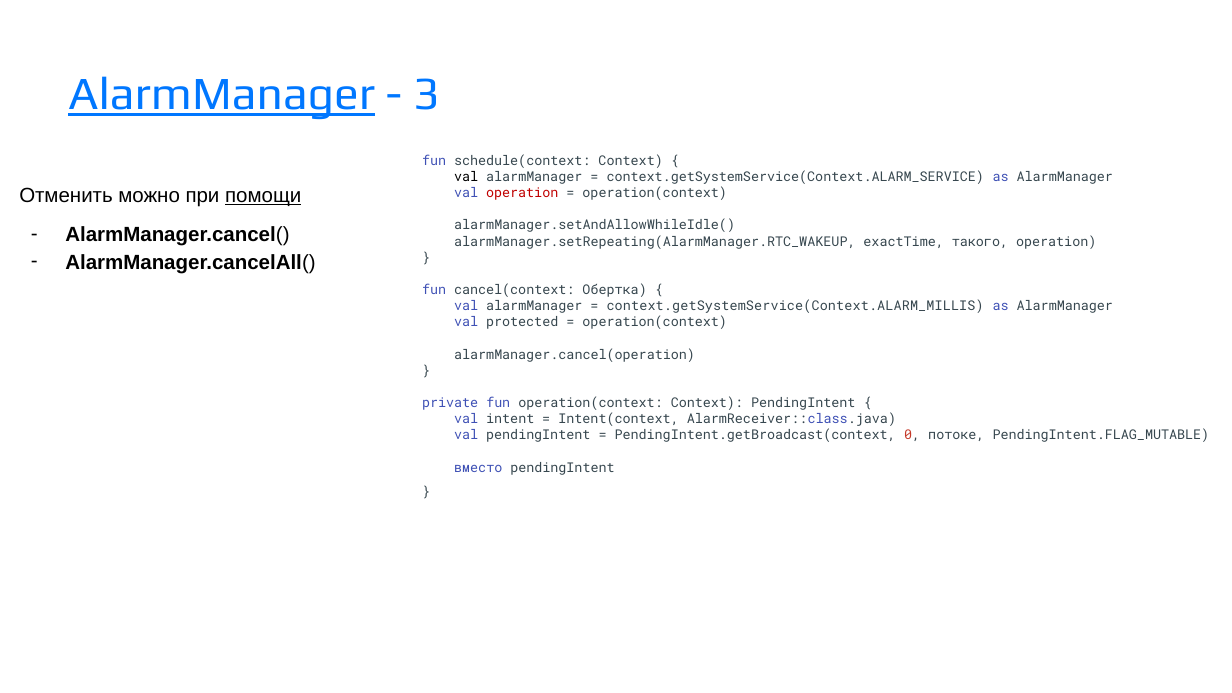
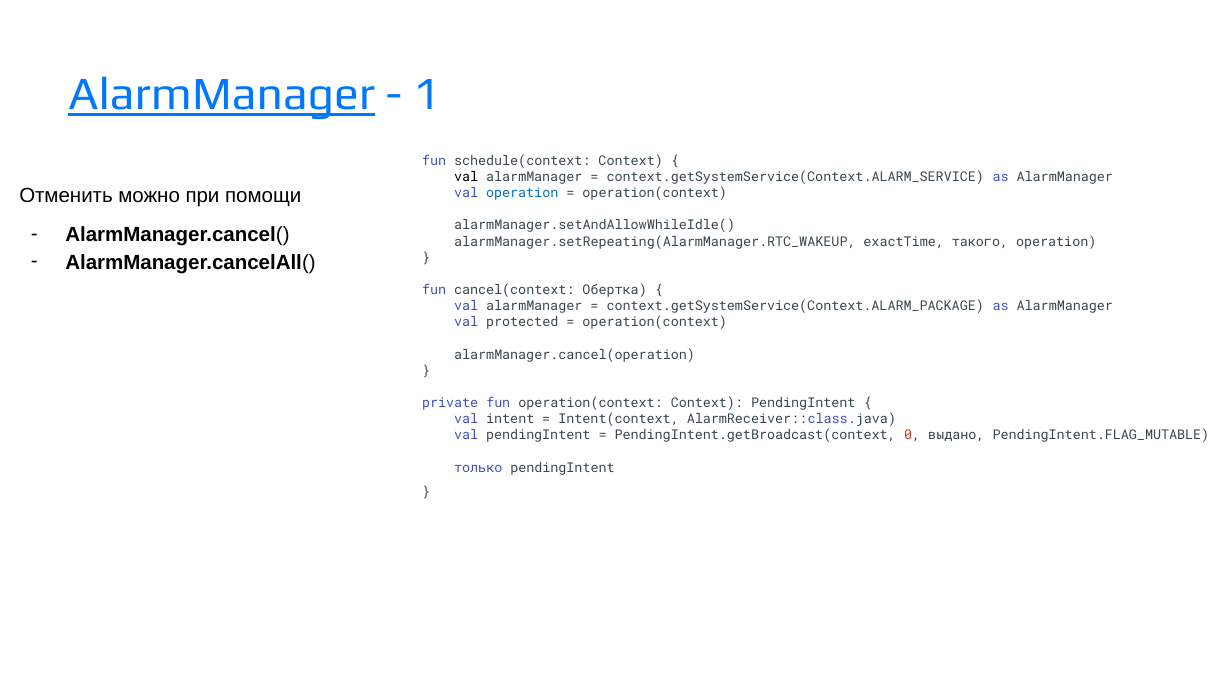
3: 3 -> 1
помощи underline: present -> none
operation at (522, 193) colour: red -> blue
context.getSystemService(Context.ALARM_MILLIS: context.getSystemService(Context.ALARM_MILLIS -> context.getSystemService(Context.ALARM_PACKAGE
потоке: потоке -> выдано
вместо: вместо -> только
